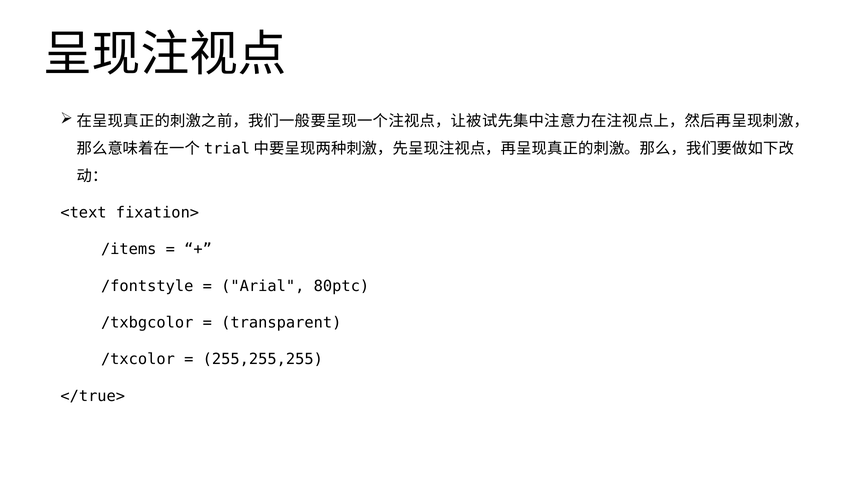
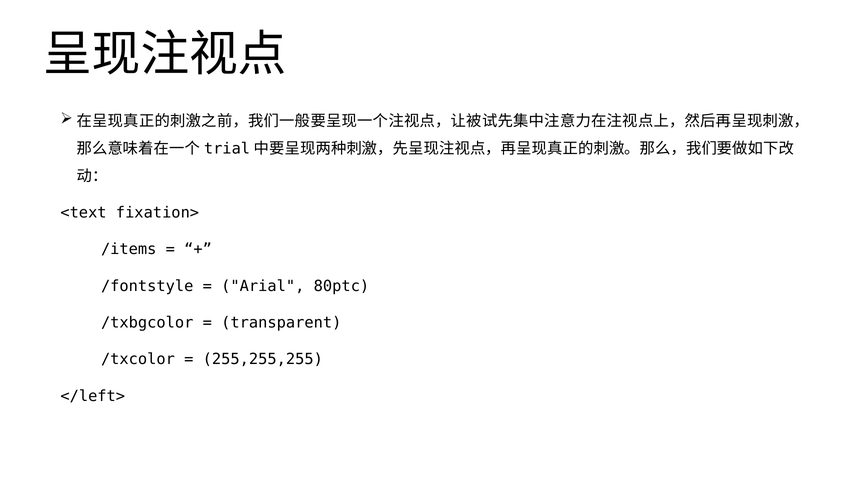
</true>: </true> -> </left>
